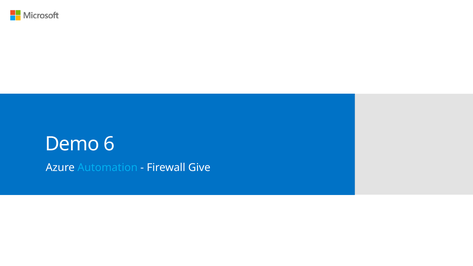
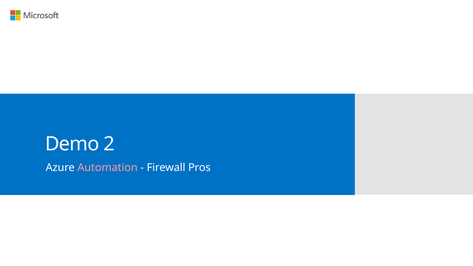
6: 6 -> 2
Automation colour: light blue -> pink
Give: Give -> Pros
